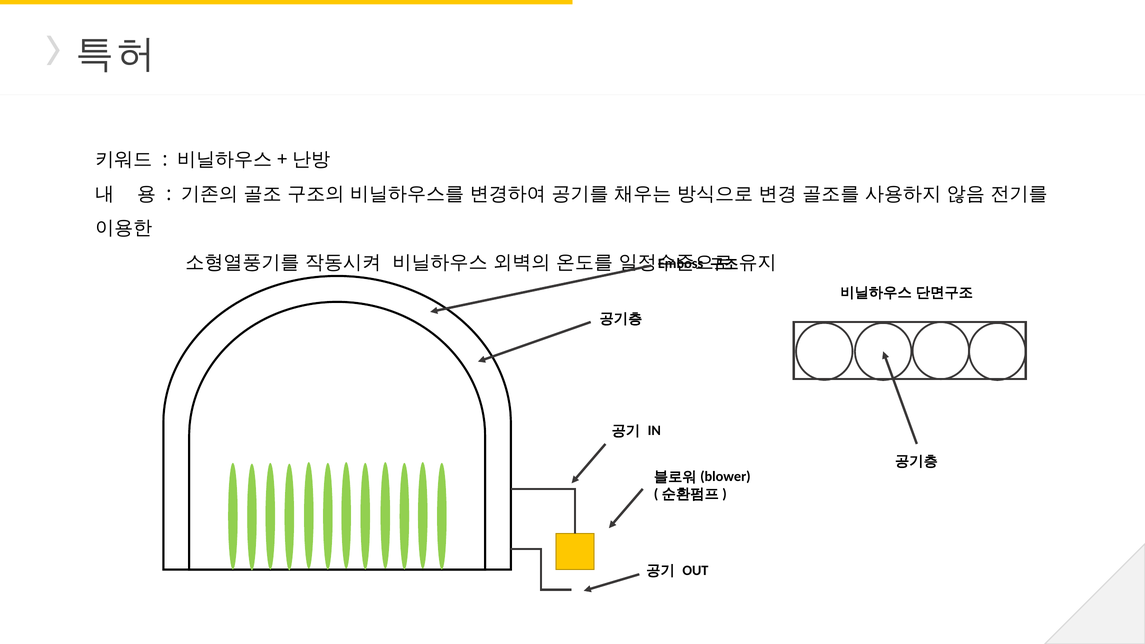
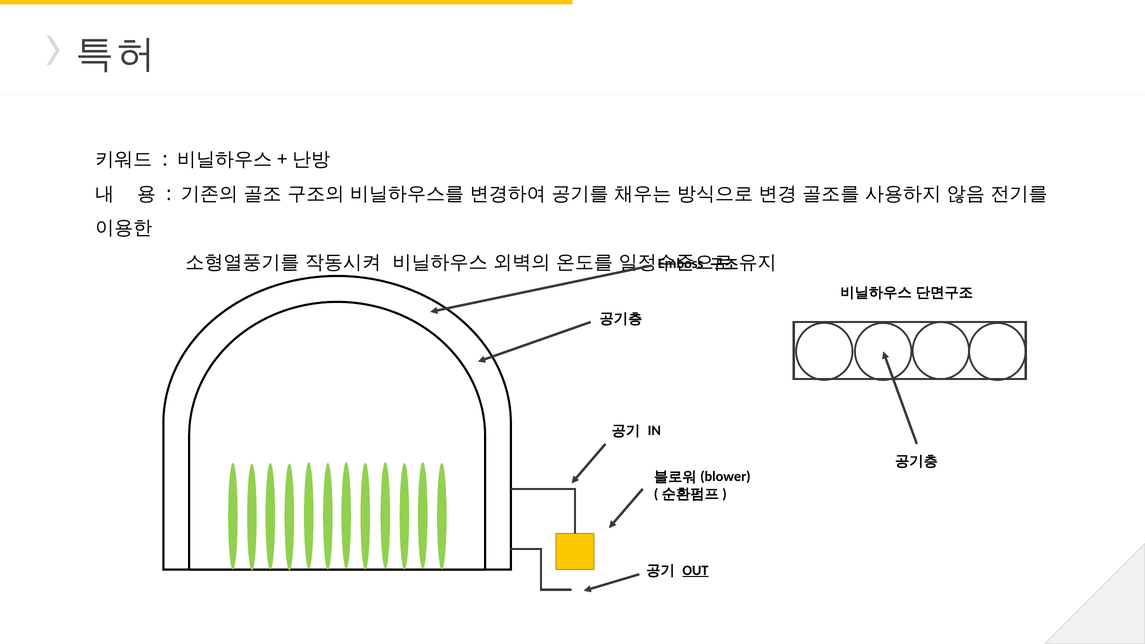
OUT underline: none -> present
